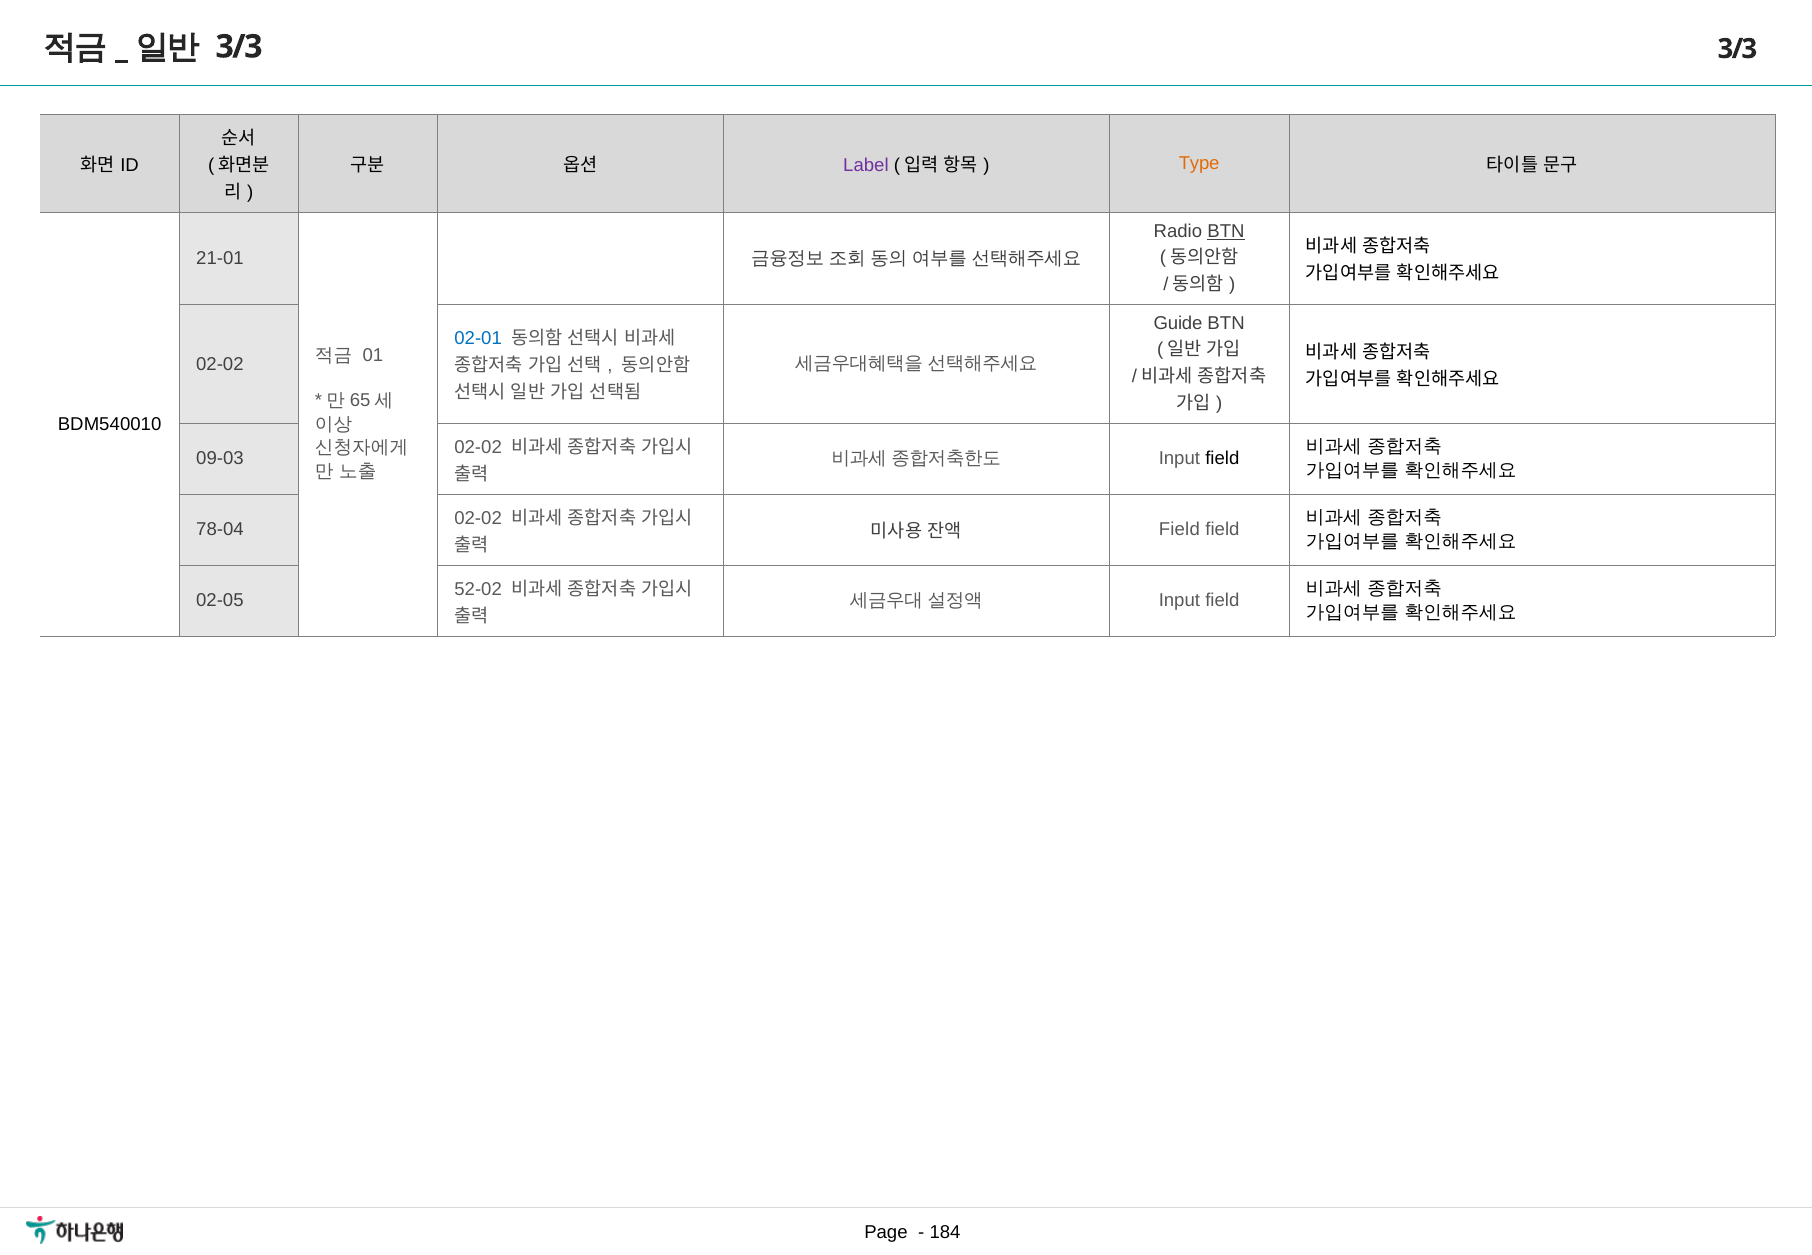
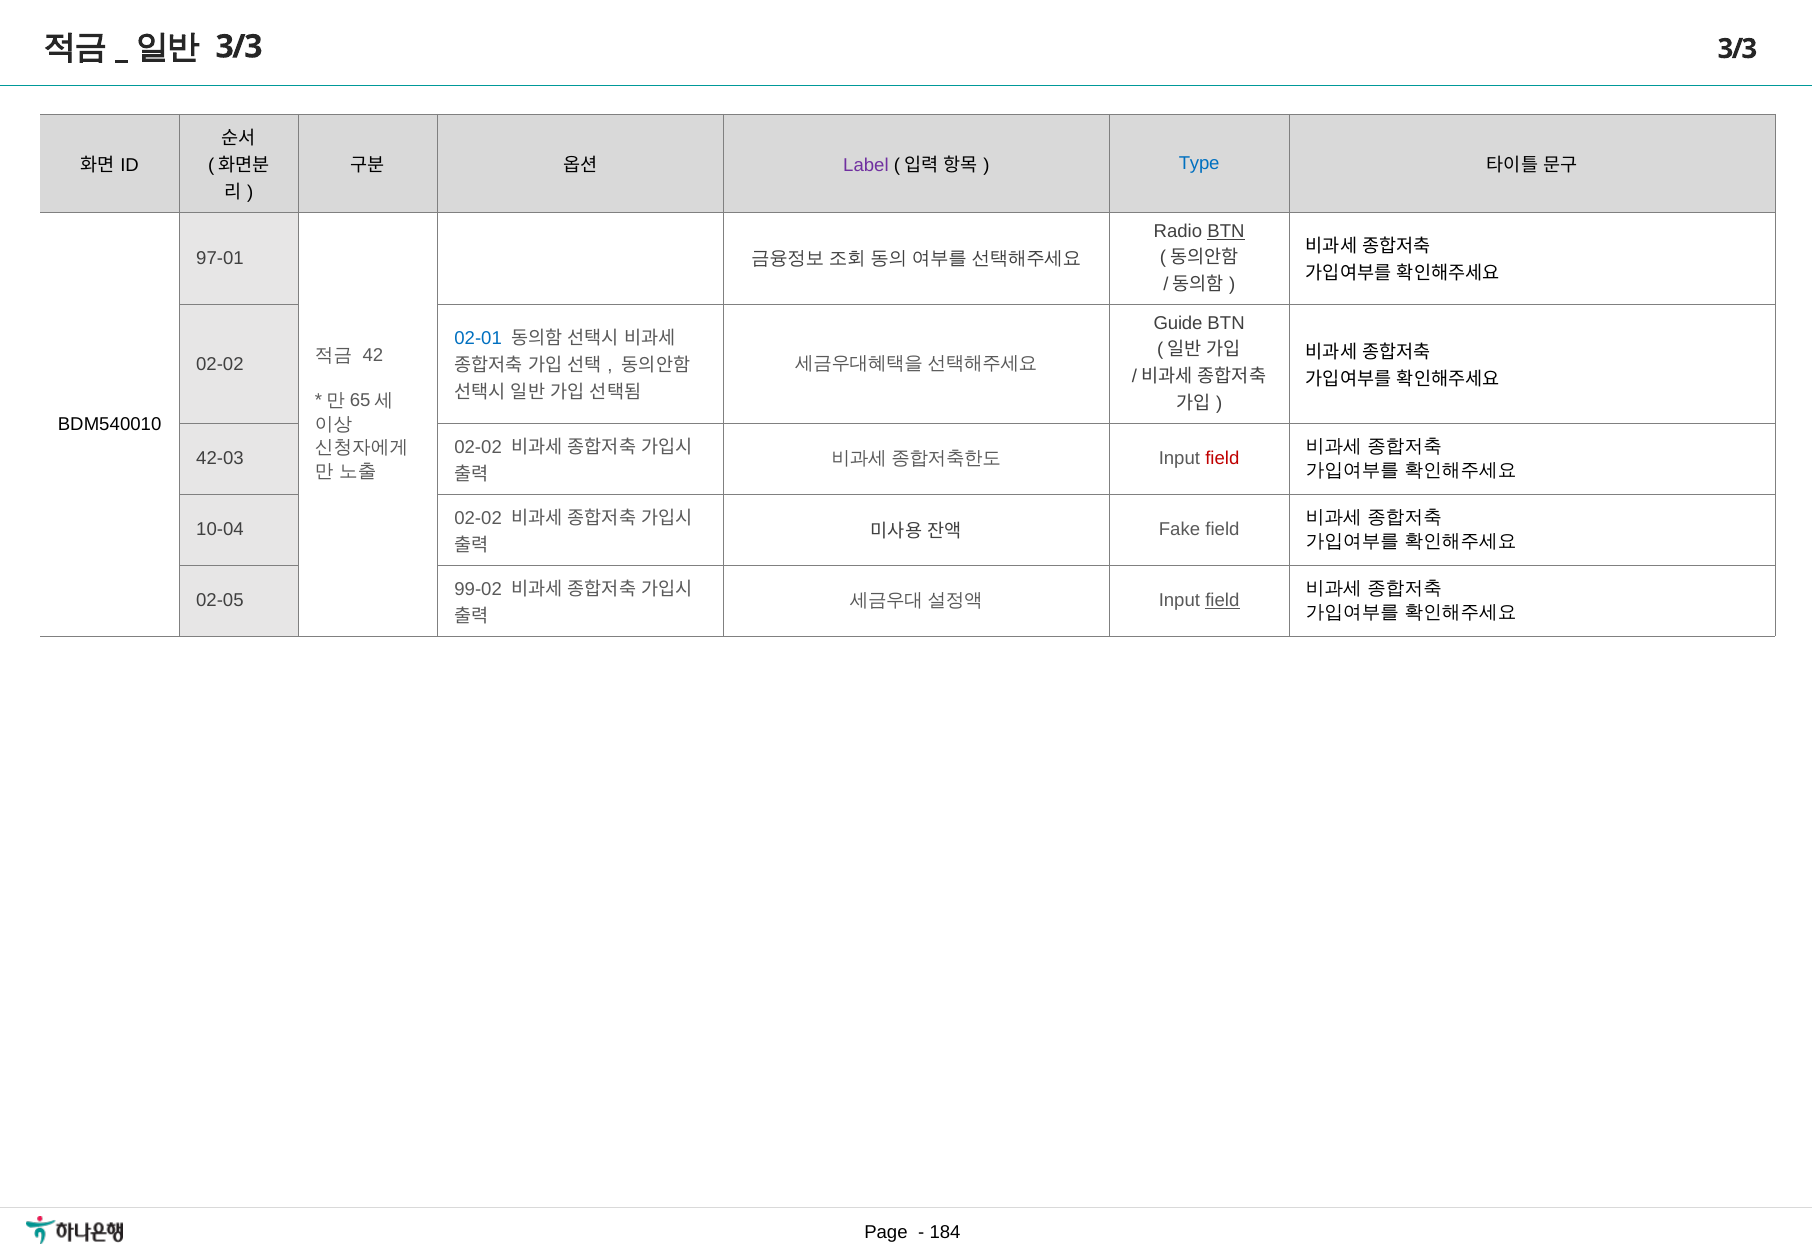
Type colour: orange -> blue
21-01: 21-01 -> 97-01
01: 01 -> 42
09-03: 09-03 -> 42-03
field at (1222, 459) colour: black -> red
78-04: 78-04 -> 10-04
Field at (1179, 530): Field -> Fake
52-02: 52-02 -> 99-02
field at (1222, 600) underline: none -> present
